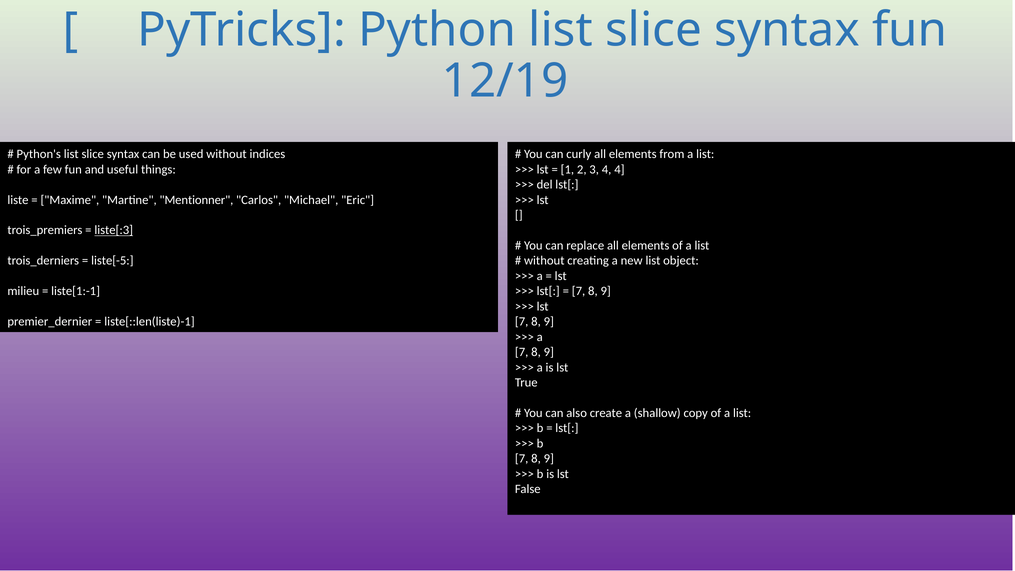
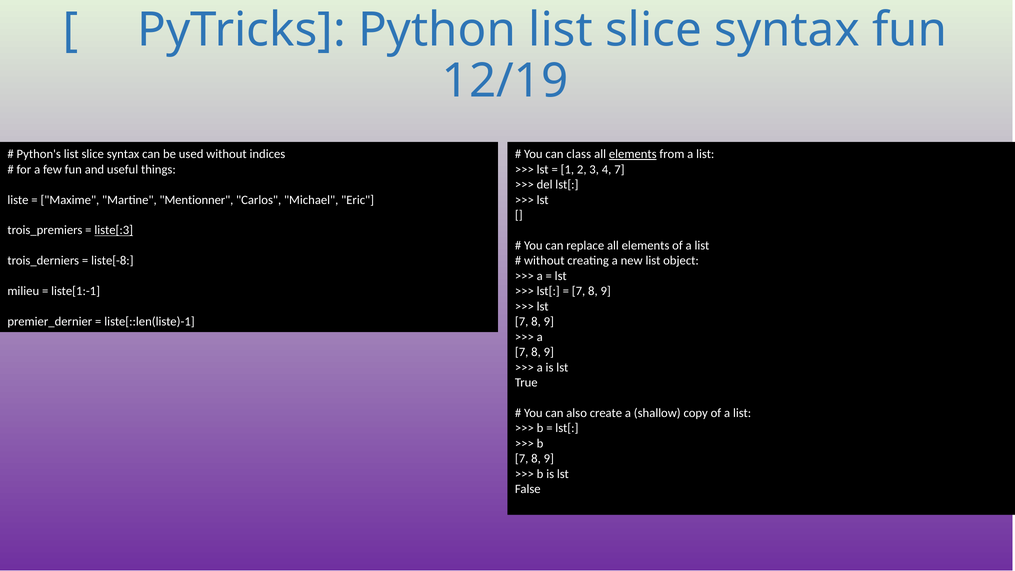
curly: curly -> class
elements at (633, 154) underline: none -> present
4 4: 4 -> 7
liste[-5: liste[-5 -> liste[-8
